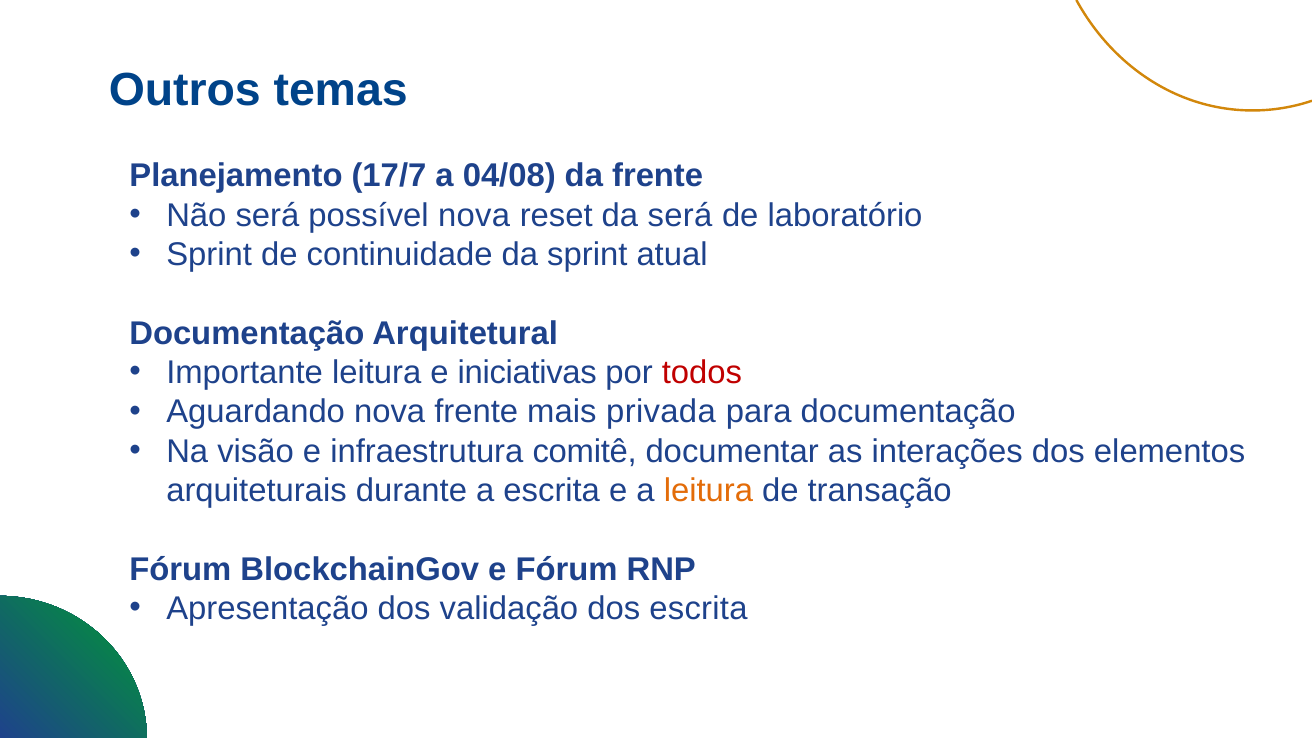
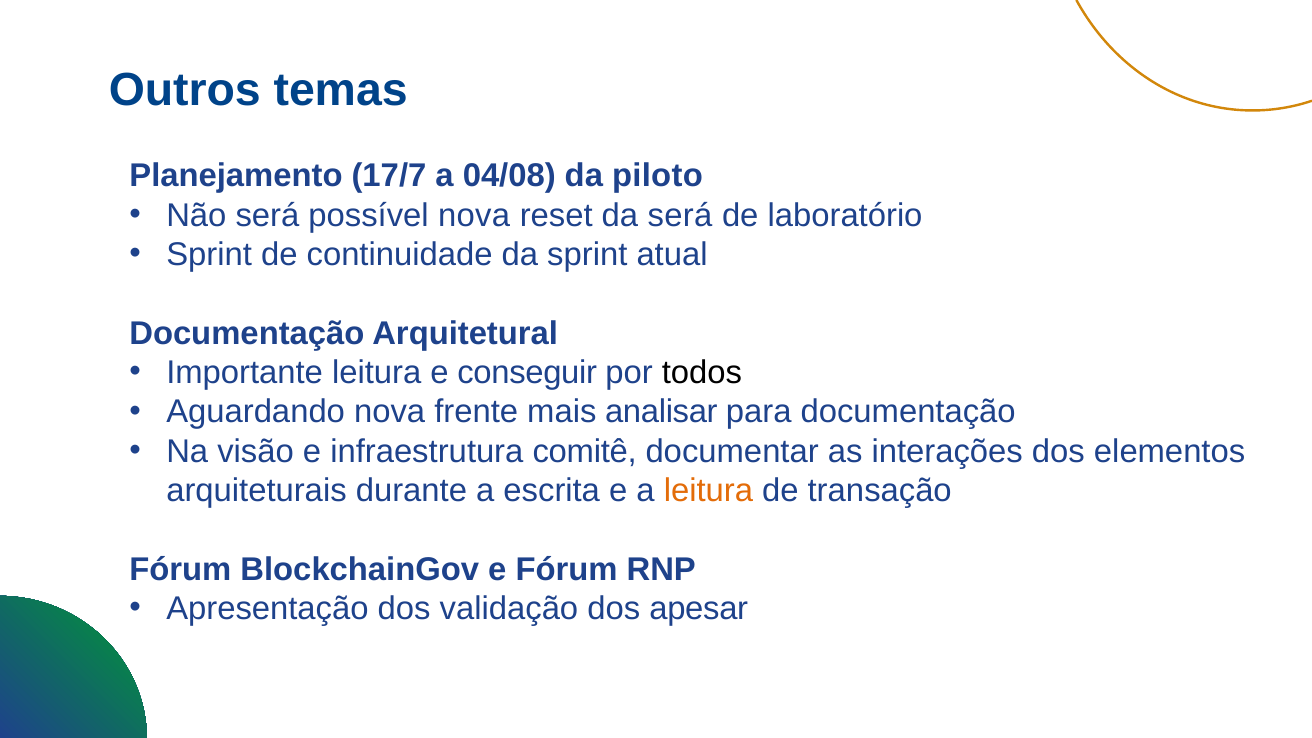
da frente: frente -> piloto
iniciativas: iniciativas -> conseguir
todos colour: red -> black
privada: privada -> analisar
dos escrita: escrita -> apesar
